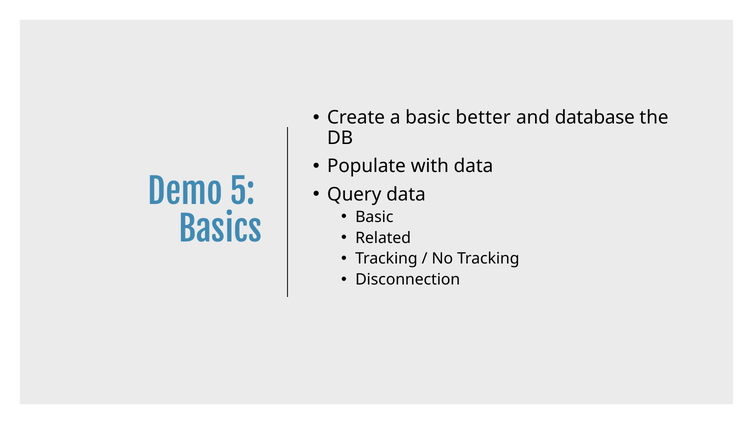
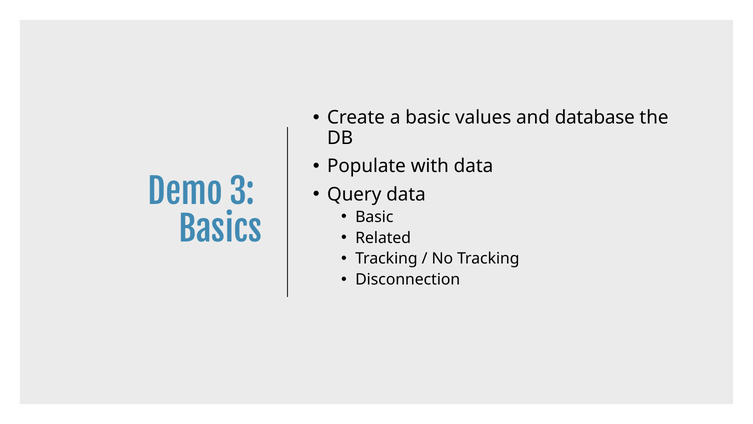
better: better -> values
5: 5 -> 3
